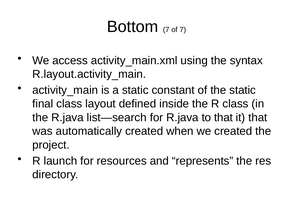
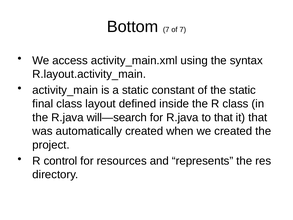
list—search: list—search -> will—search
launch: launch -> control
